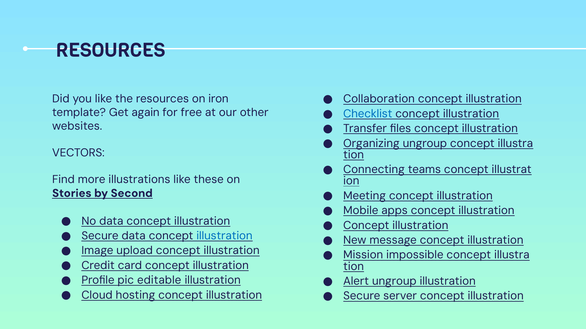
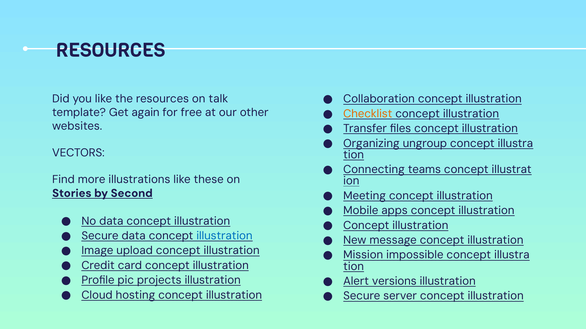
iron: iron -> talk
Checklist colour: blue -> orange
editable: editable -> projects
Alert ungroup: ungroup -> versions
